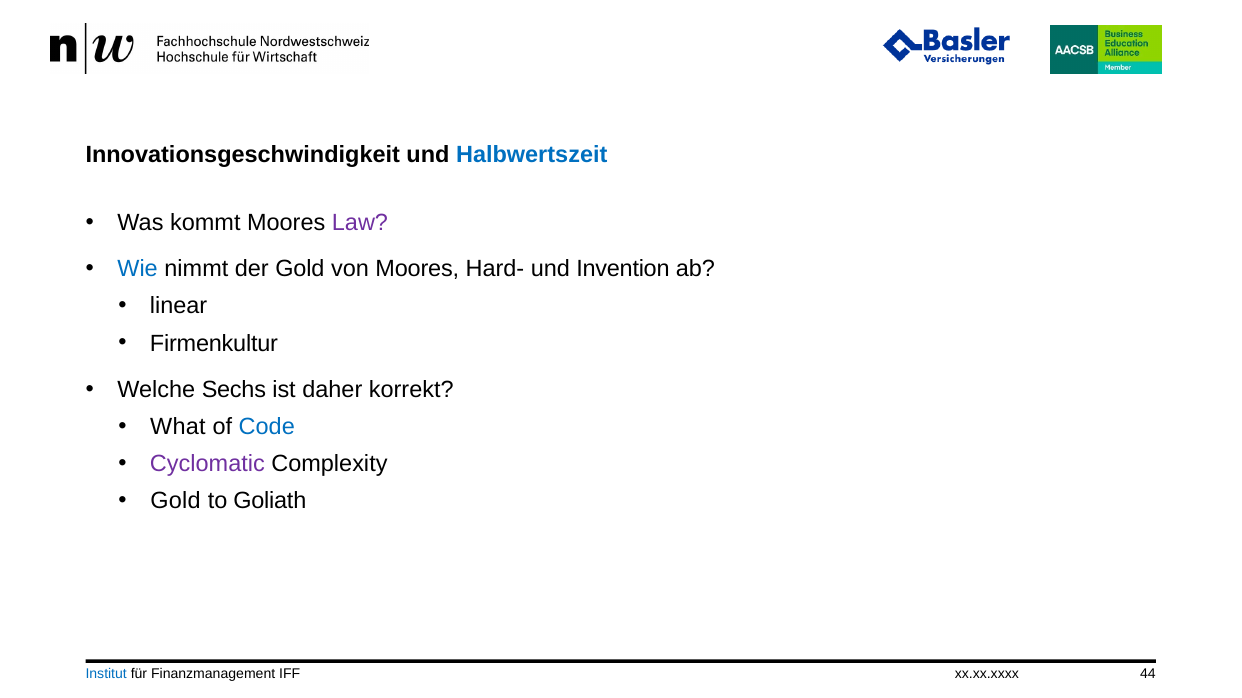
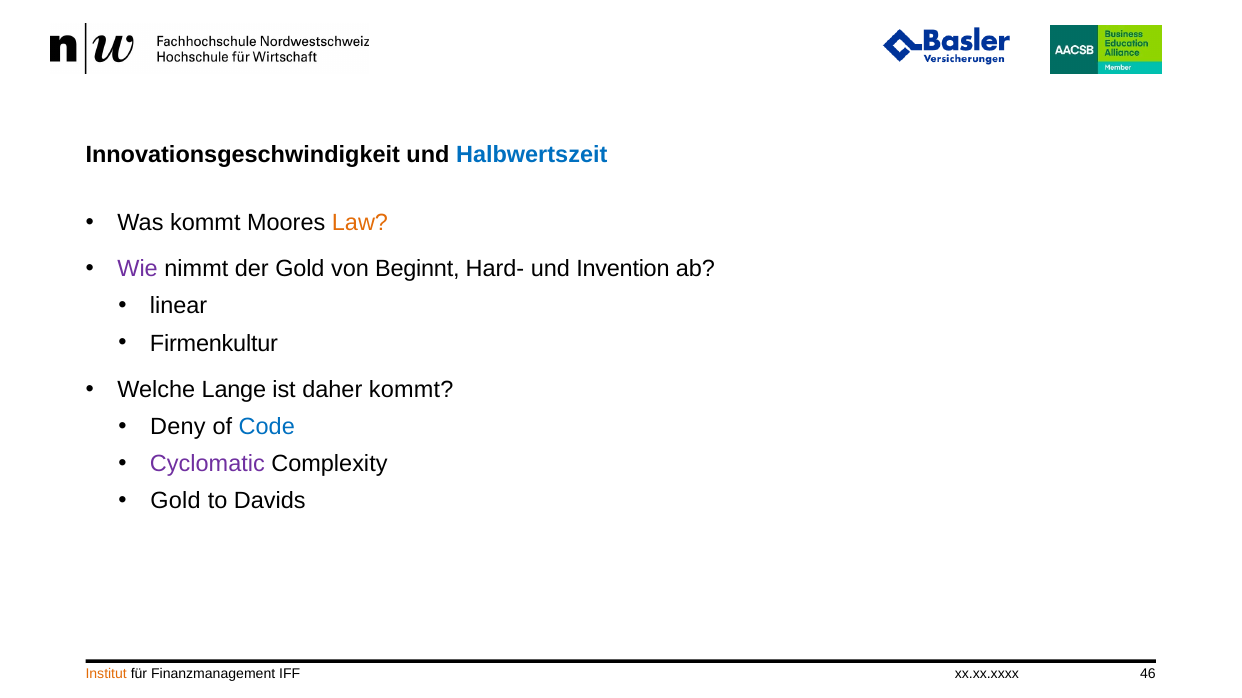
Law colour: purple -> orange
Wie colour: blue -> purple
von Moores: Moores -> Beginnt
Sechs: Sechs -> Lange
daher korrekt: korrekt -> kommt
What: What -> Deny
Goliath: Goliath -> Davids
Institut colour: blue -> orange
44: 44 -> 46
